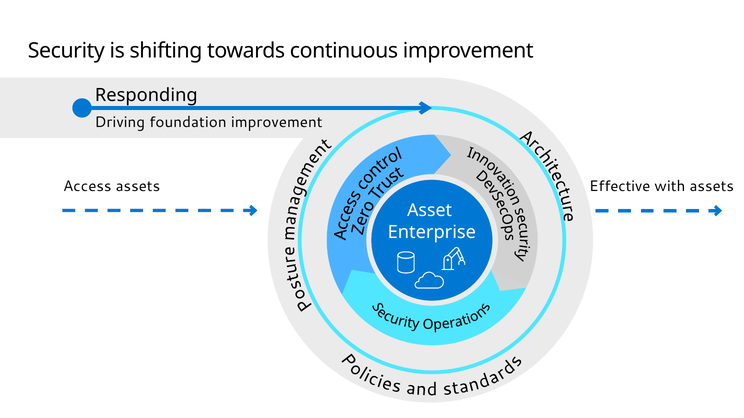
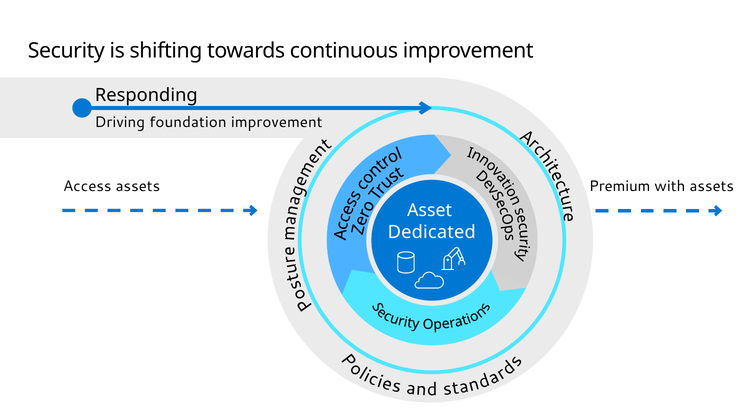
Effective: Effective -> Premium
Enterprise: Enterprise -> Dedicated
